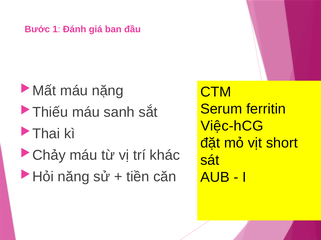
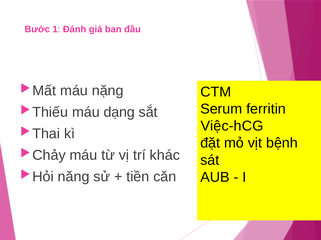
sanh: sanh -> dạng
short: short -> bệnh
